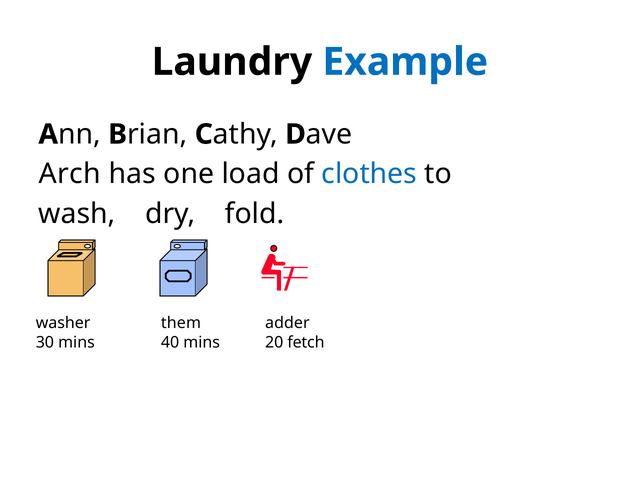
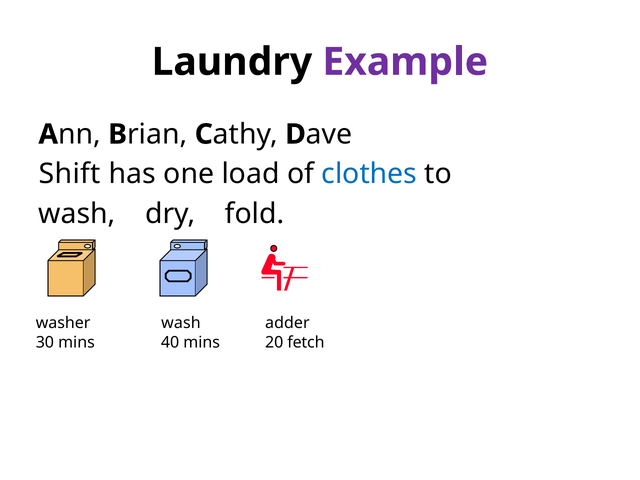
Example colour: blue -> purple
Arch: Arch -> Shift
them at (181, 323): them -> wash
